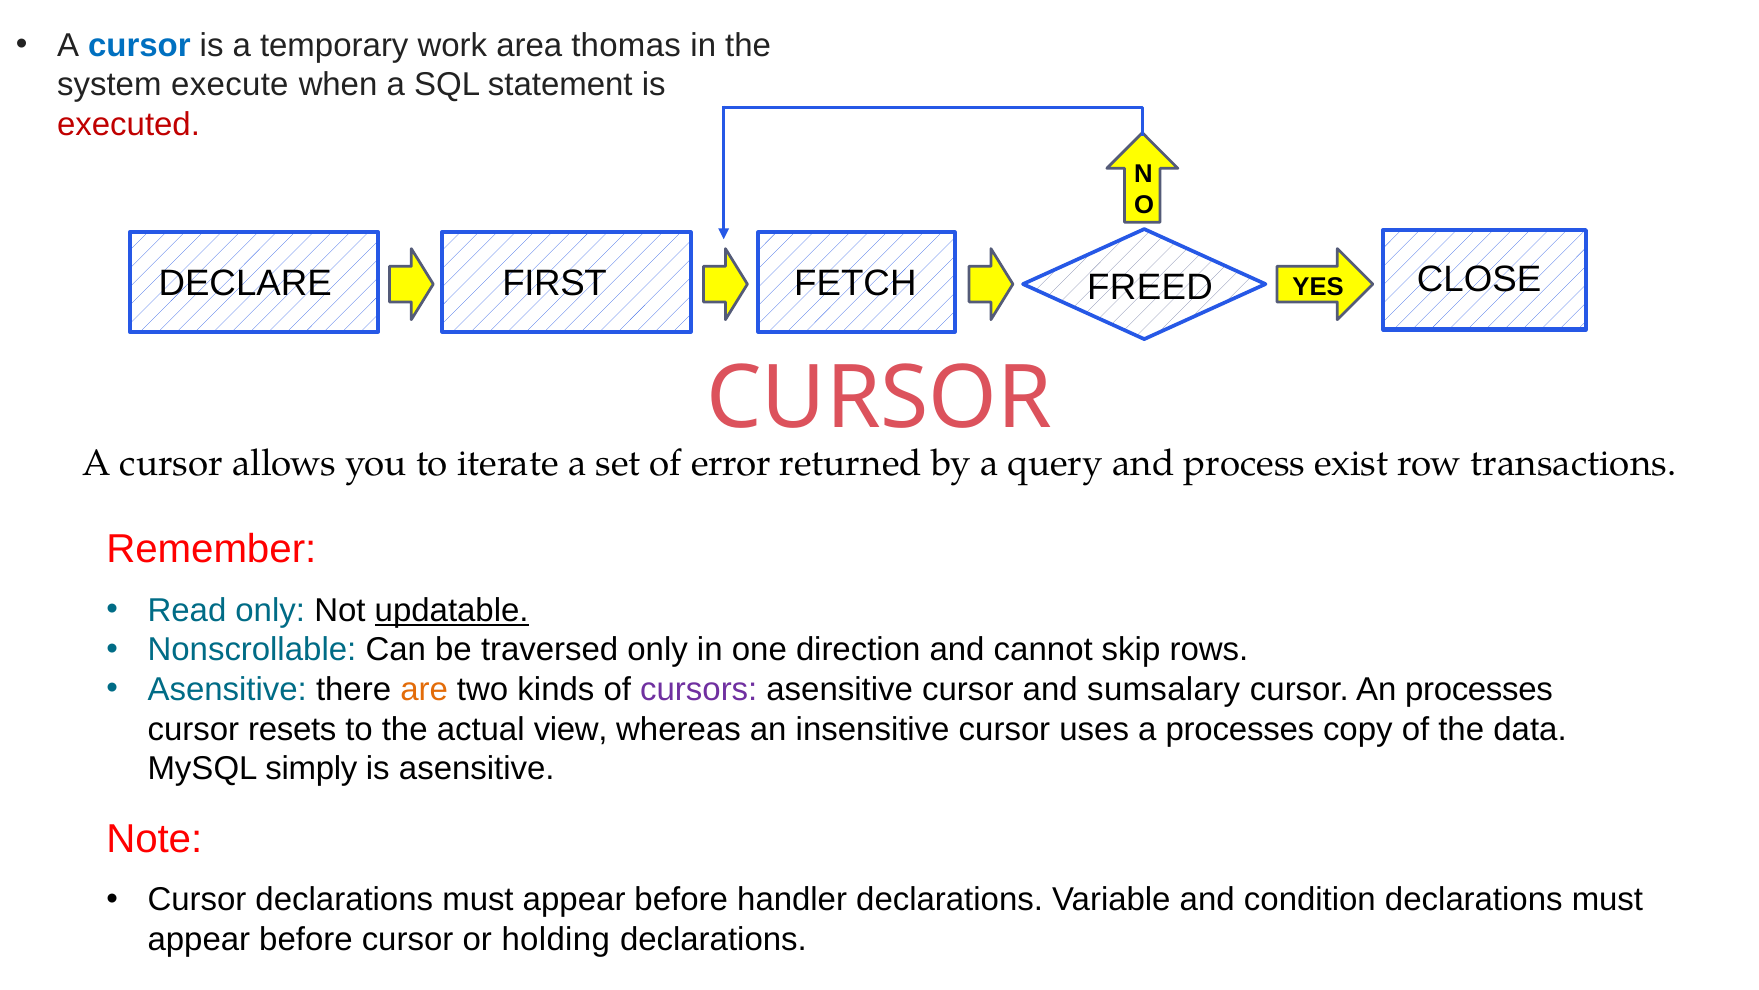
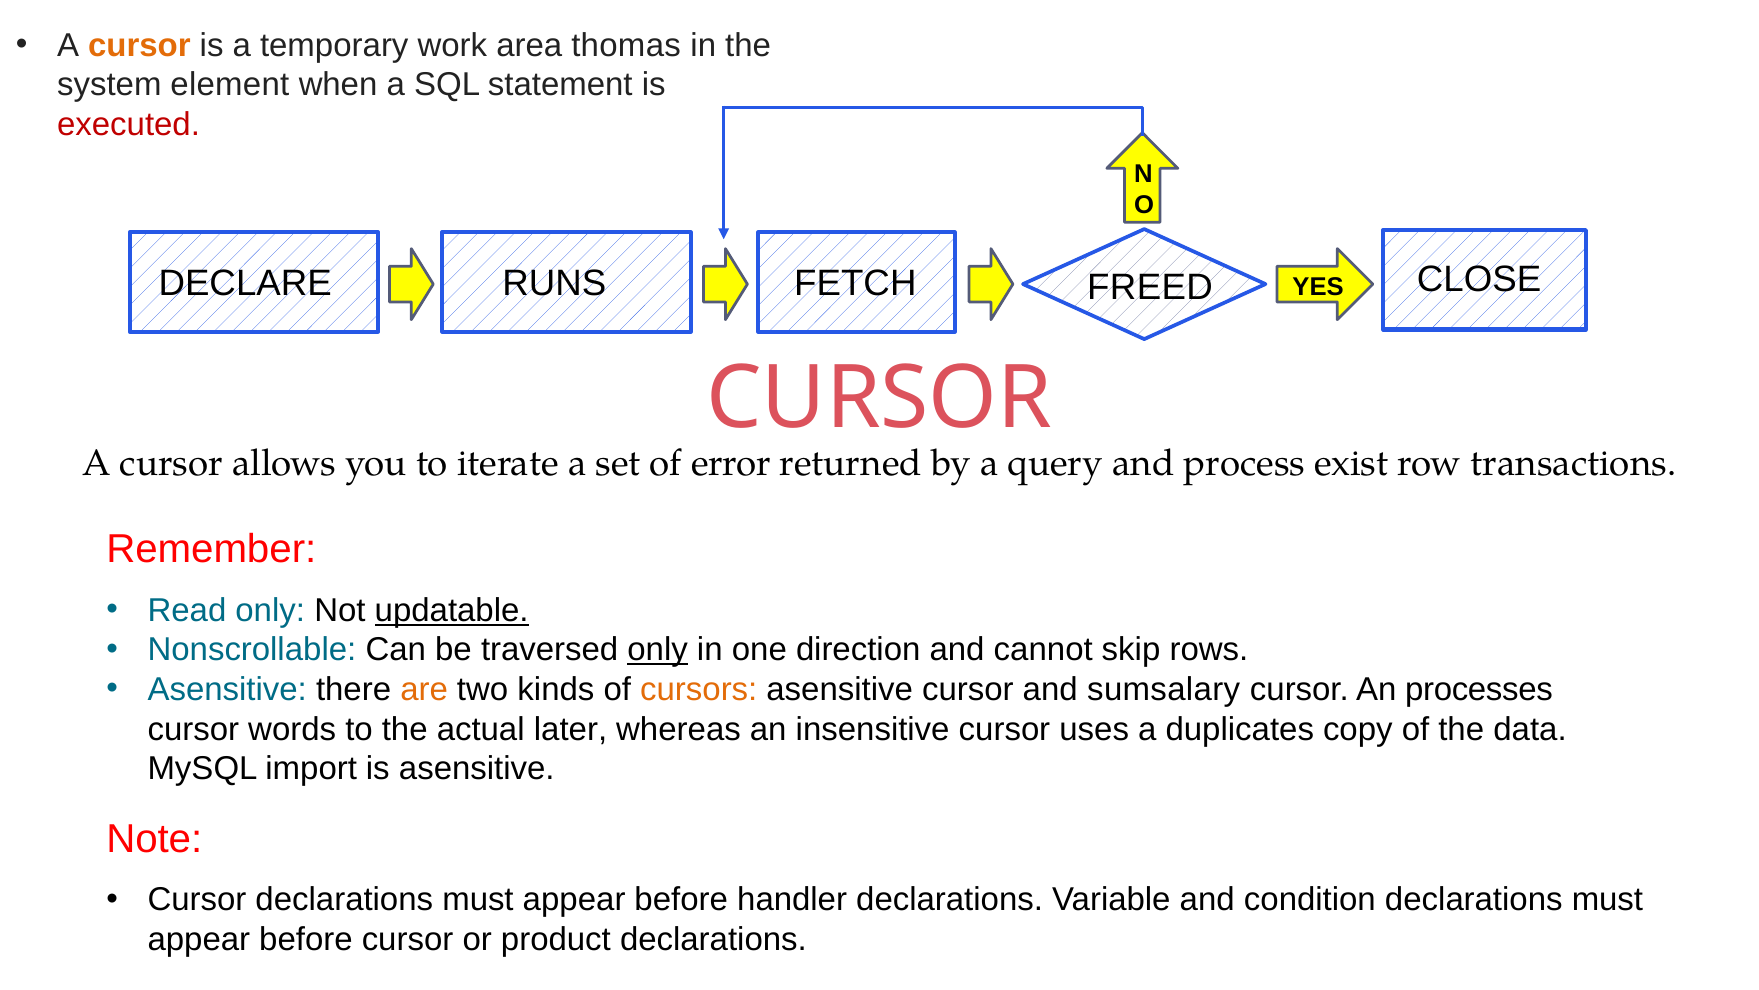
cursor at (139, 45) colour: blue -> orange
execute: execute -> element
FIRST: FIRST -> RUNS
only at (658, 650) underline: none -> present
cursors colour: purple -> orange
resets: resets -> words
view: view -> later
a processes: processes -> duplicates
simply: simply -> import
holding: holding -> product
